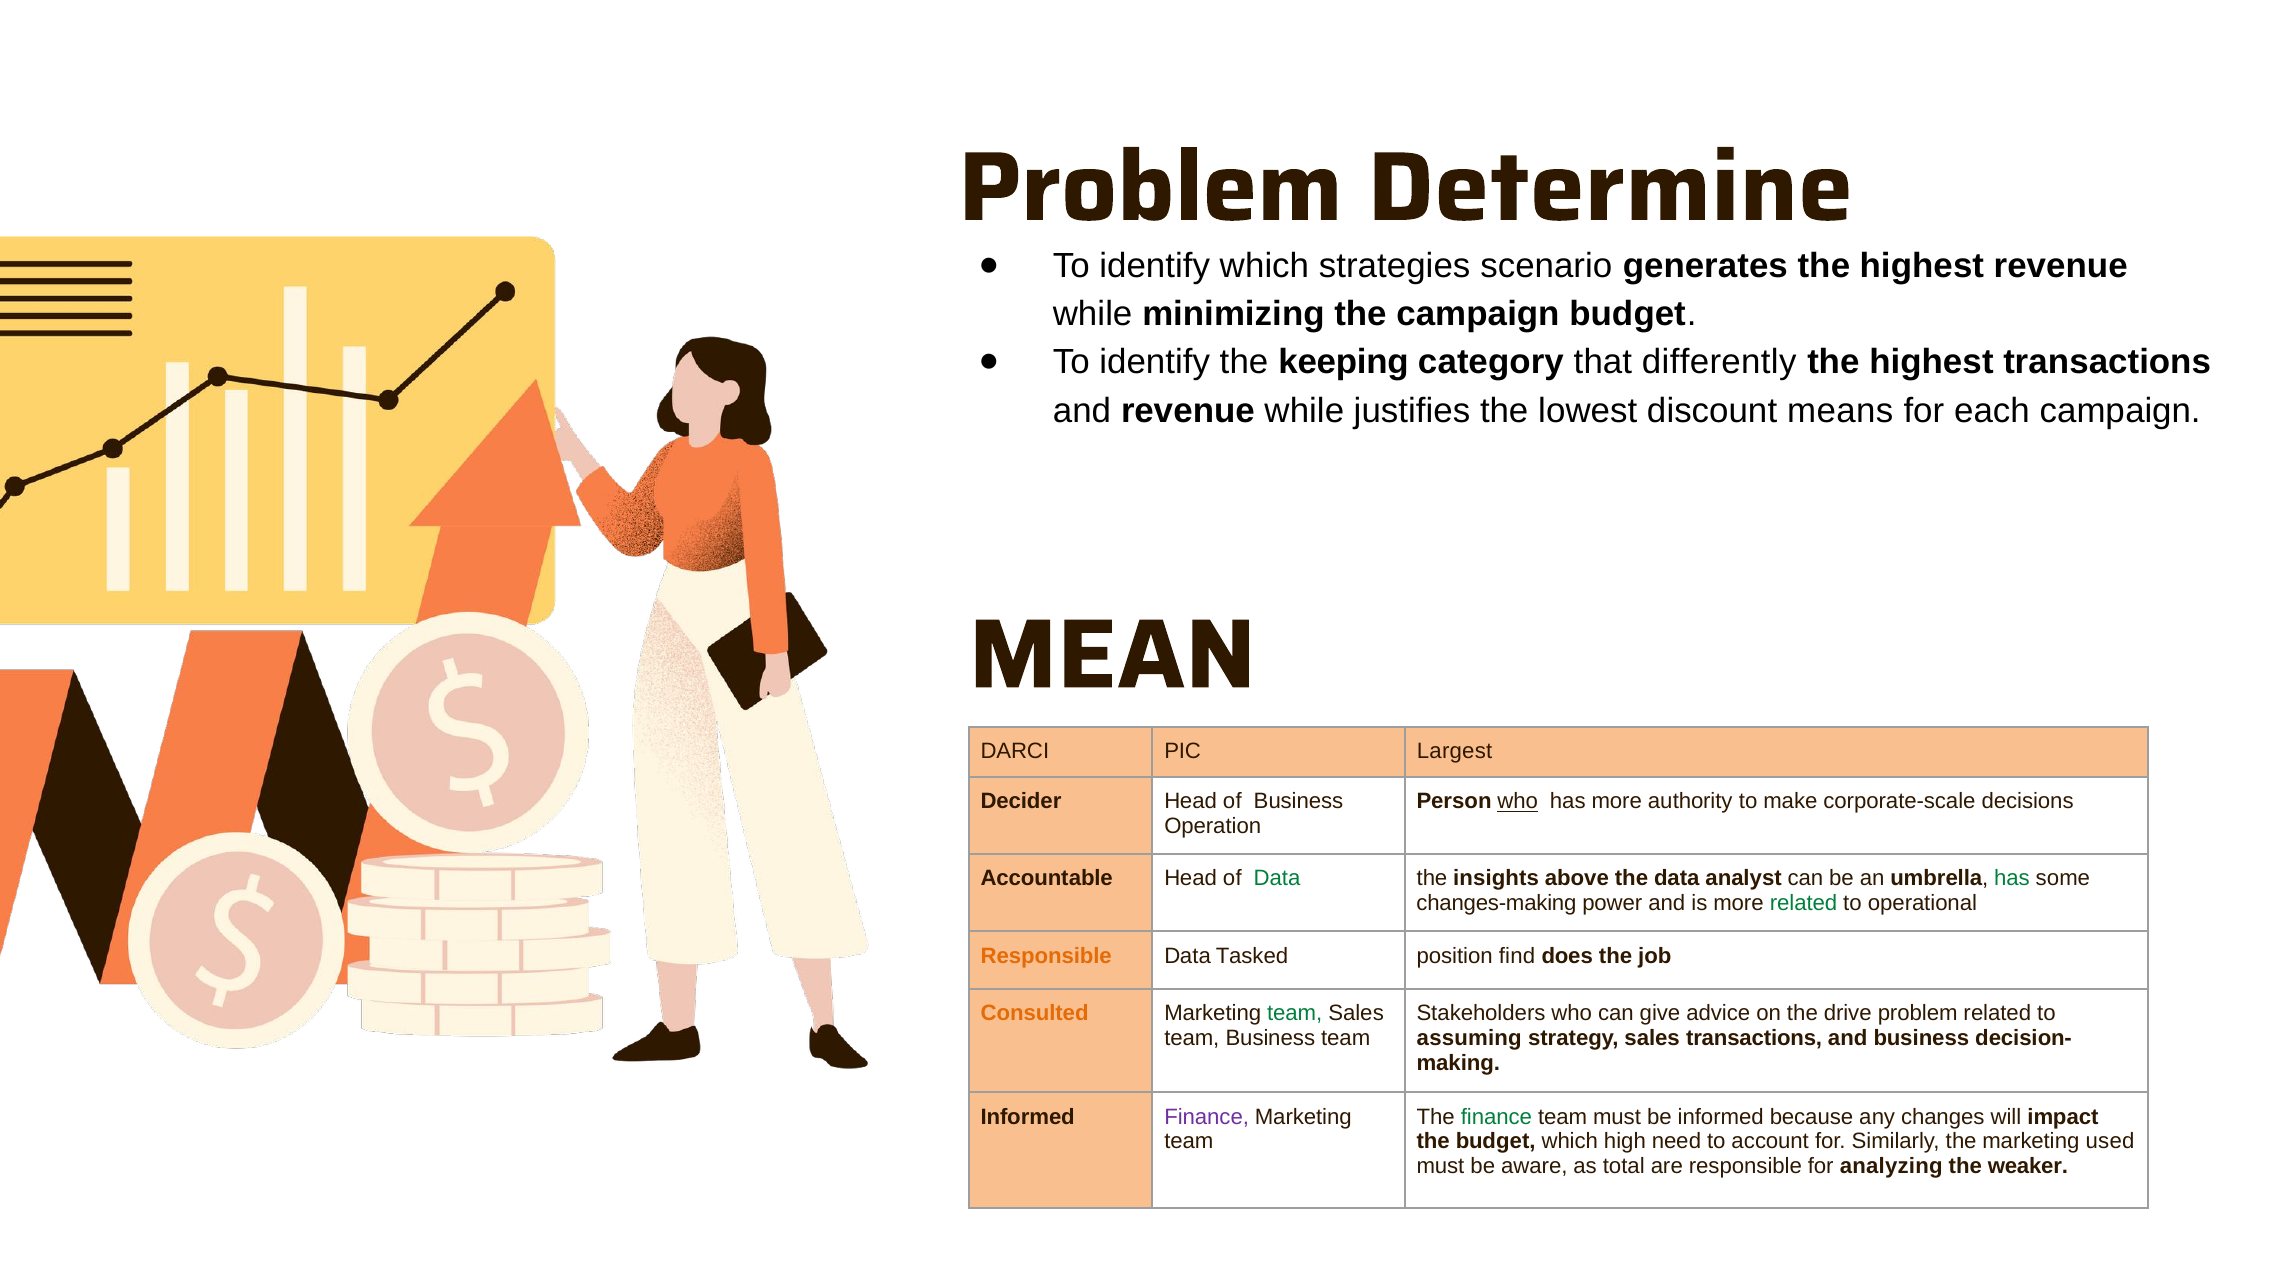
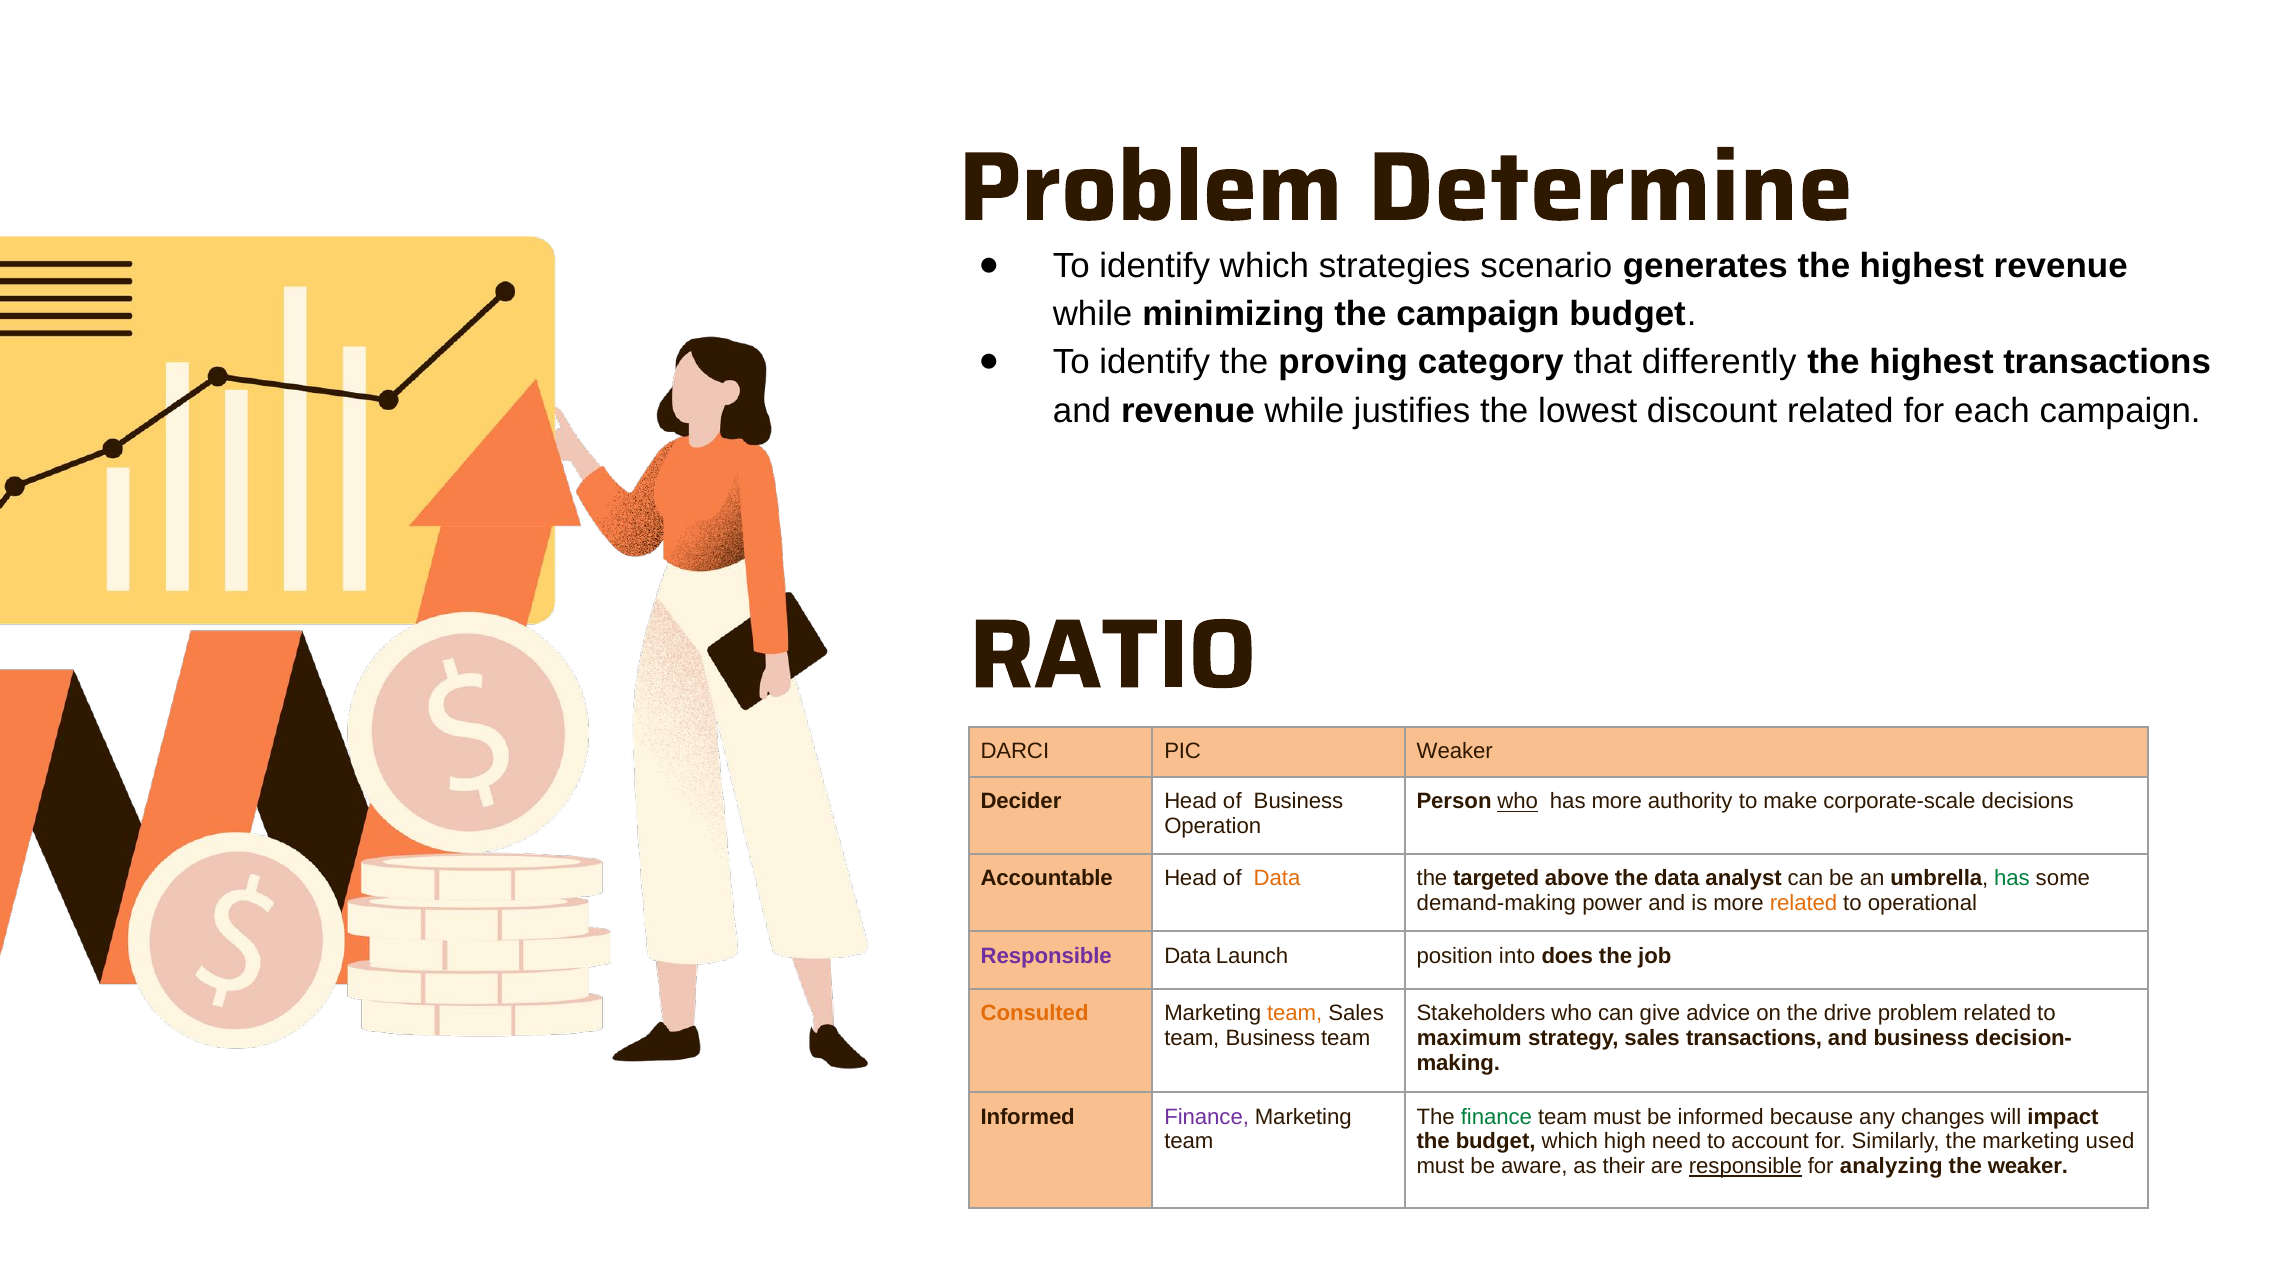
keeping: keeping -> proving
discount means: means -> related
MEAN: MEAN -> RATIO
PIC Largest: Largest -> Weaker
Data at (1277, 879) colour: green -> orange
insights: insights -> targeted
changes-making: changes-making -> demand-making
related at (1804, 904) colour: green -> orange
Responsible at (1046, 956) colour: orange -> purple
Tasked: Tasked -> Launch
find: find -> into
team at (1295, 1013) colour: green -> orange
assuming: assuming -> maximum
total: total -> their
responsible at (1745, 1167) underline: none -> present
